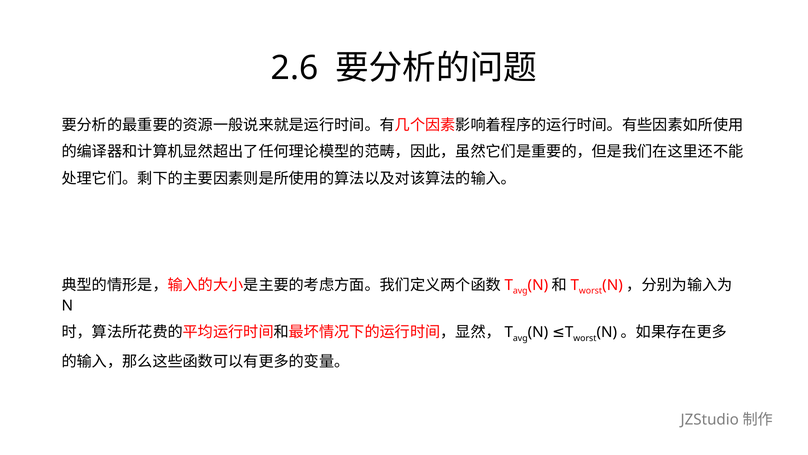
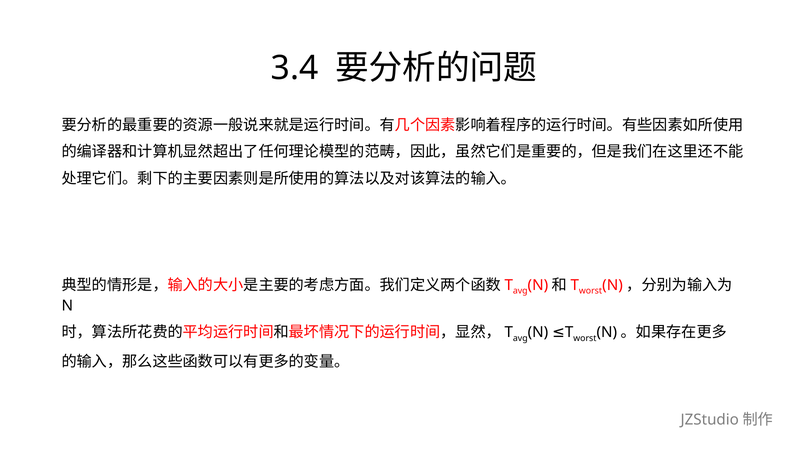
2.6: 2.6 -> 3.4
